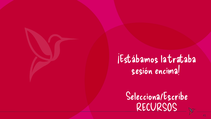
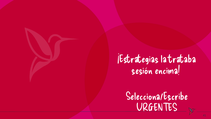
¡Estábamos: ¡Estábamos -> ¡Estrategias
RECURSOS: RECURSOS -> URGENTES
